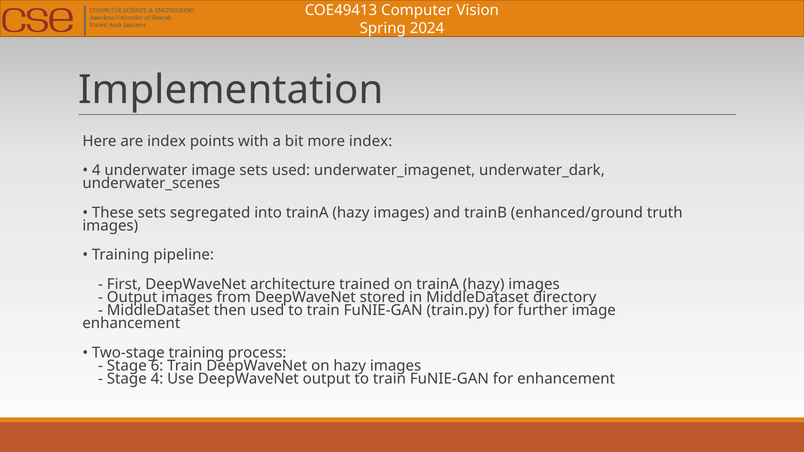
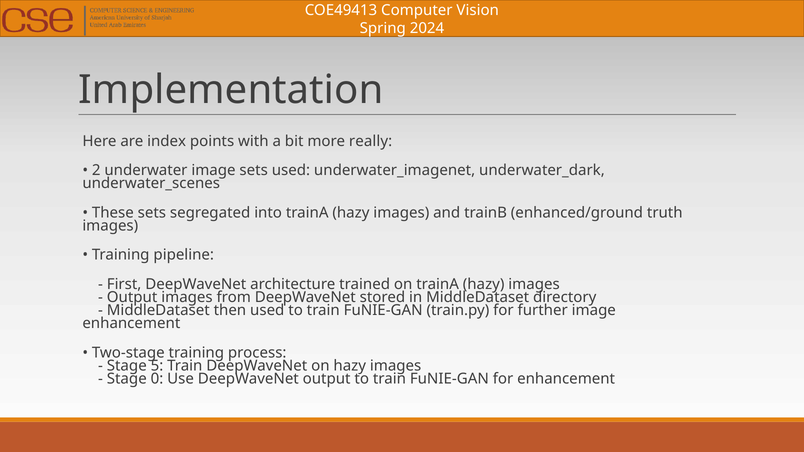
more index: index -> really
4 at (96, 170): 4 -> 2
6: 6 -> 5
Stage 4: 4 -> 0
